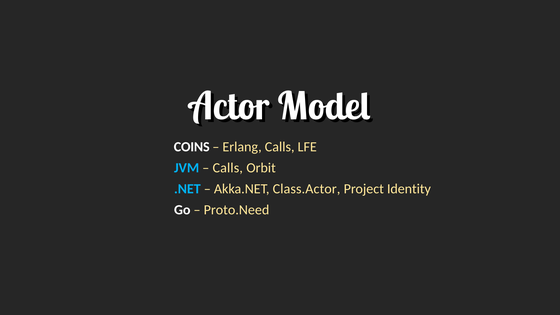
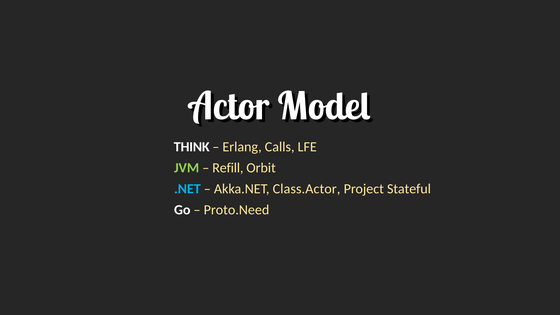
COINS: COINS -> THINK
JVM colour: light blue -> light green
Calls at (228, 168): Calls -> Refill
Identity: Identity -> Stateful
